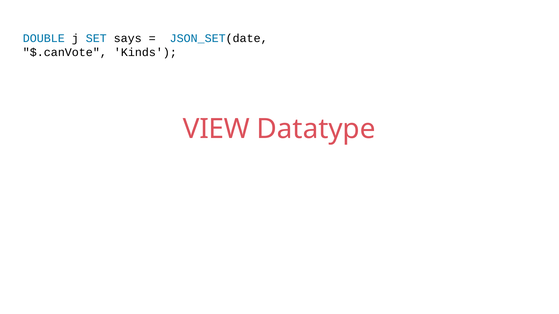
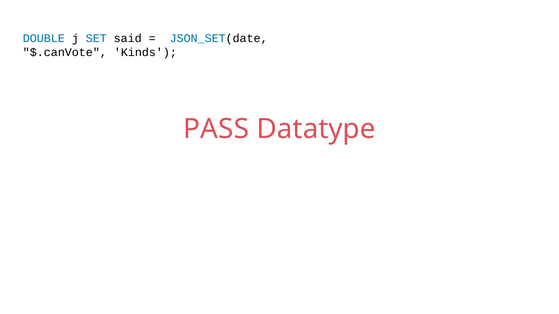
says: says -> said
VIEW: VIEW -> PASS
